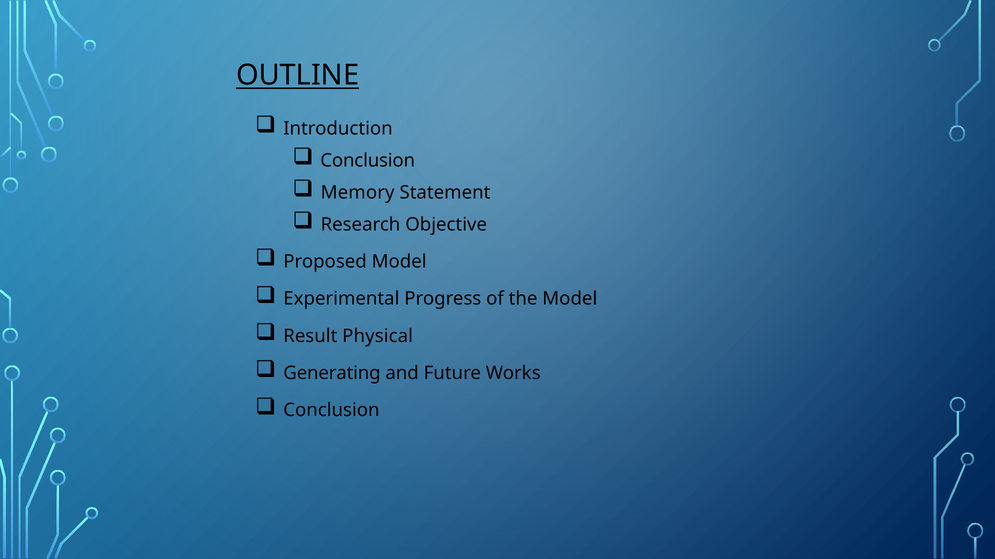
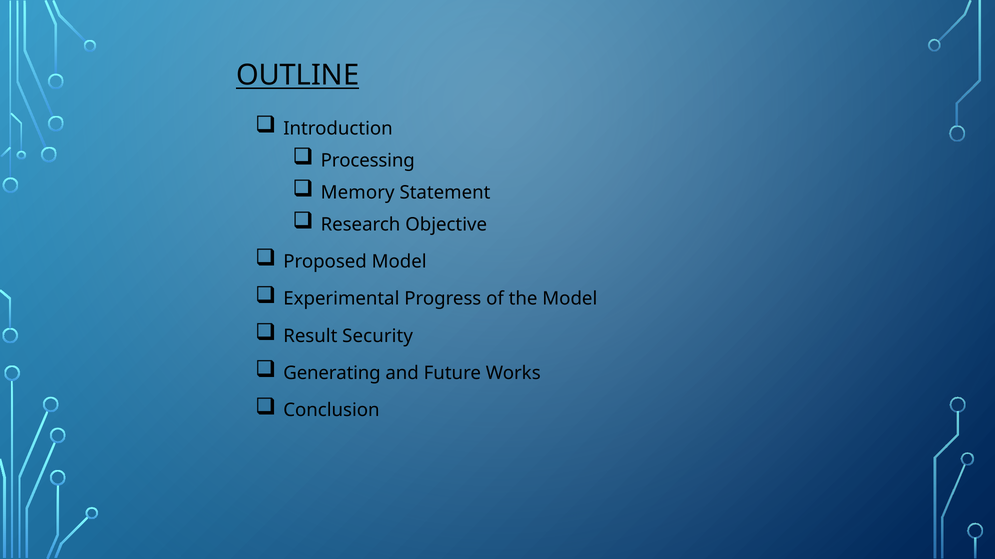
Conclusion at (368, 161): Conclusion -> Processing
Physical: Physical -> Security
